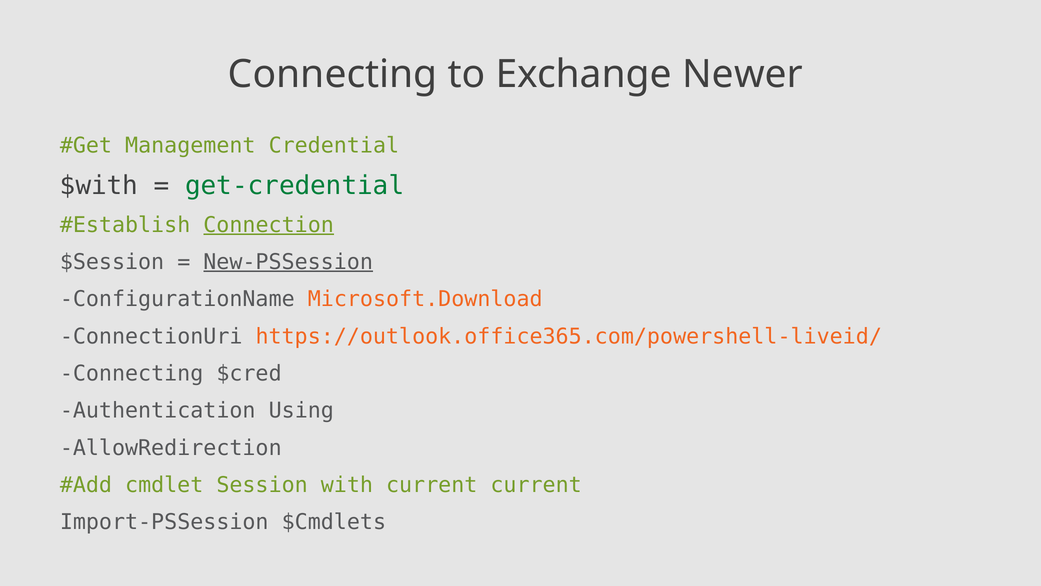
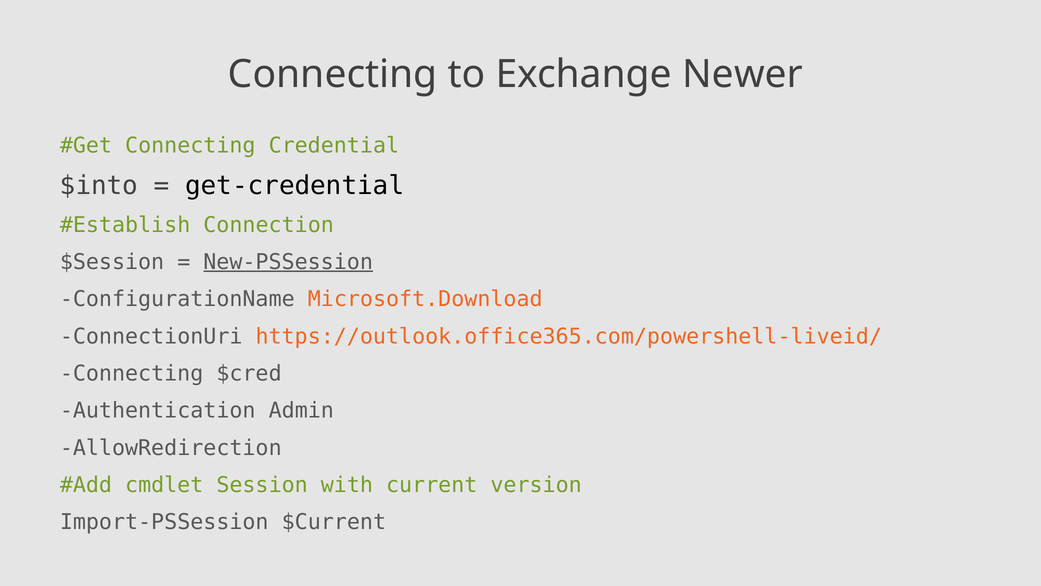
Management at (190, 145): Management -> Connecting
$with: $with -> $into
get-credential colour: green -> black
Connection underline: present -> none
Using: Using -> Admin
current current: current -> version
$Cmdlets: $Cmdlets -> $Current
